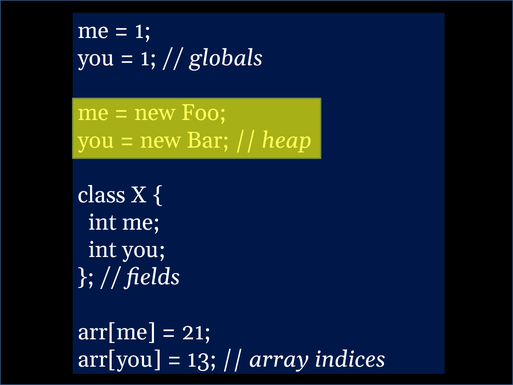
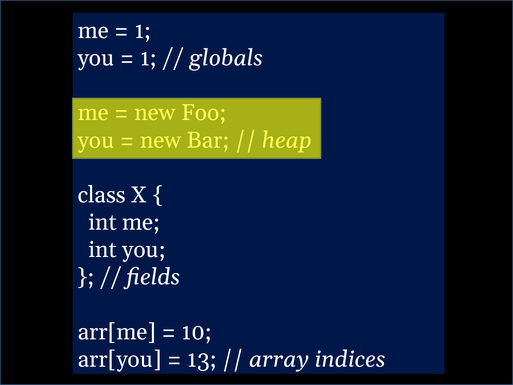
21: 21 -> 10
